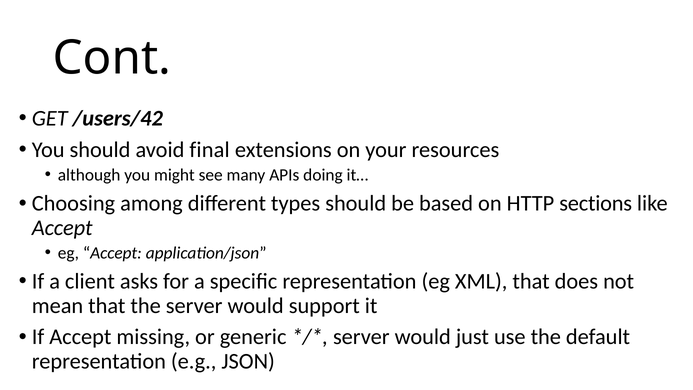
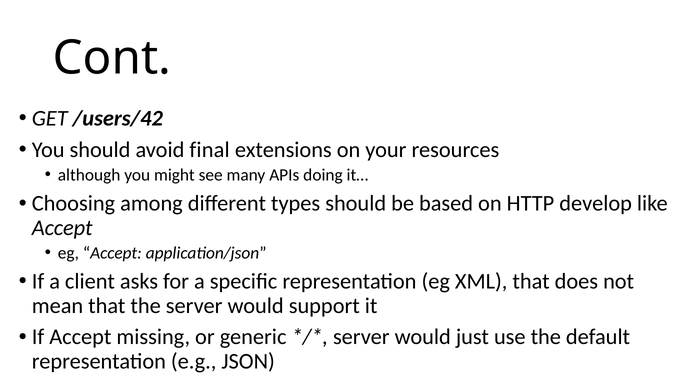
sections: sections -> develop
